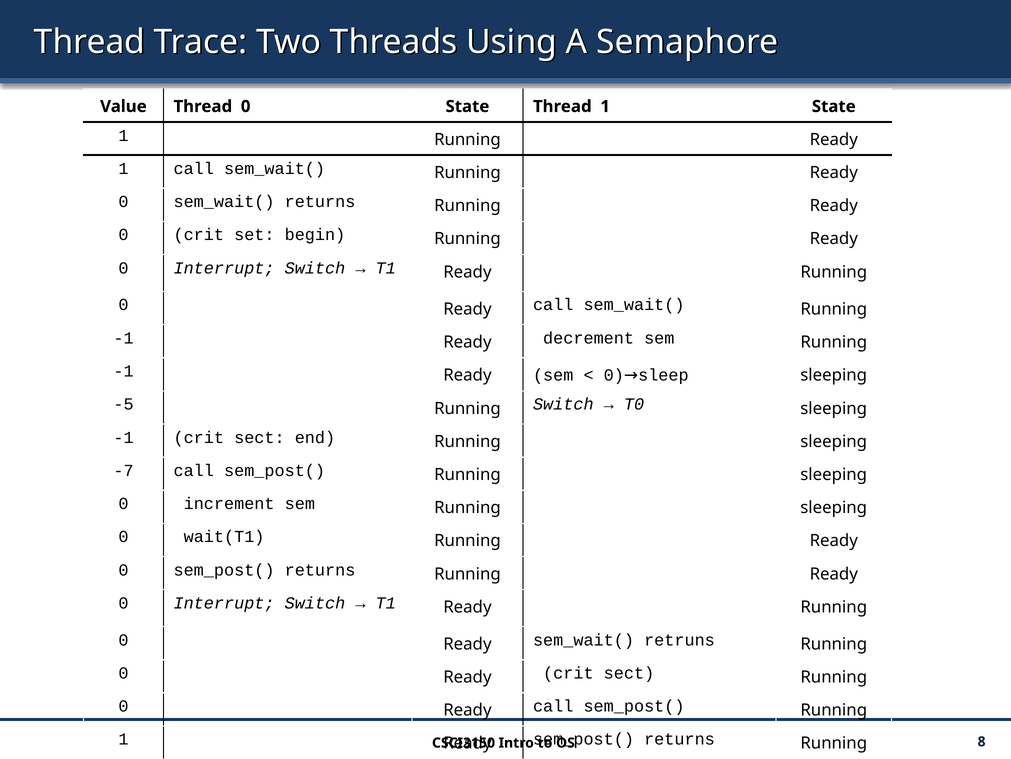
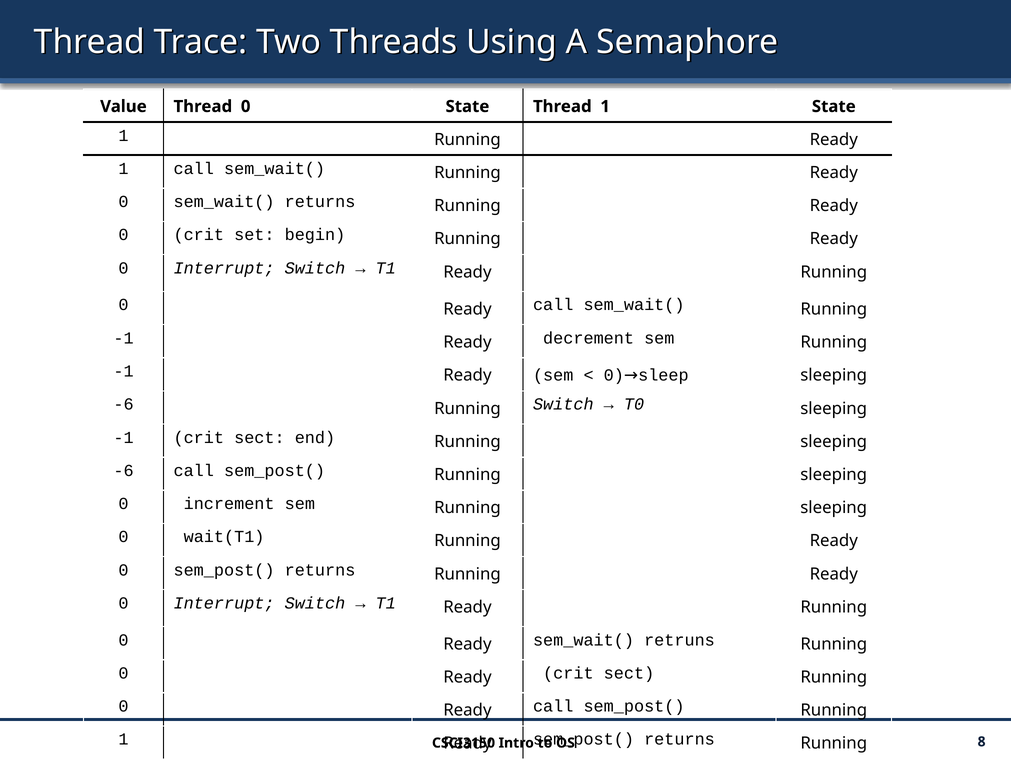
-5 at (124, 404): -5 -> -6
-7 at (124, 470): -7 -> -6
